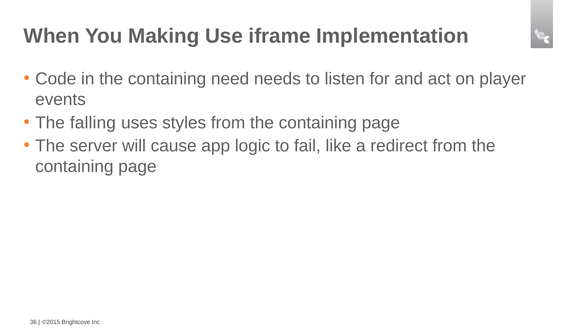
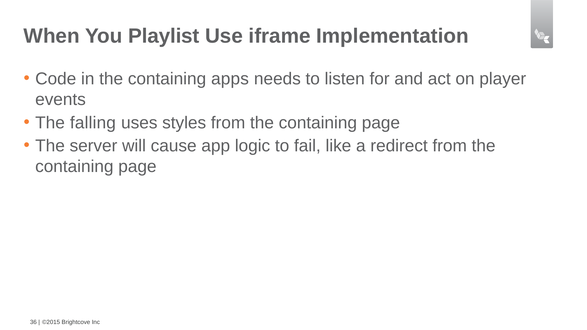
Making: Making -> Playlist
need: need -> apps
